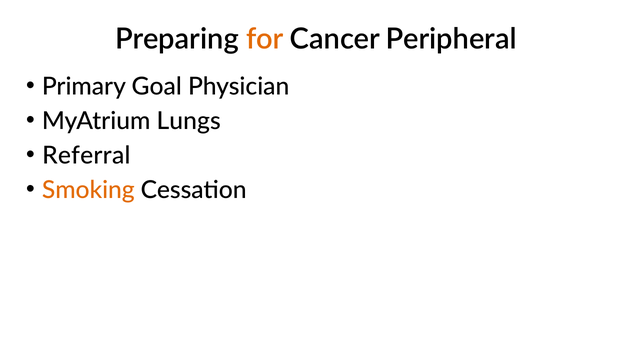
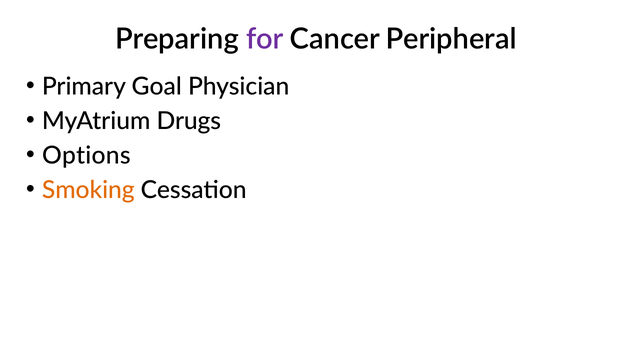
for colour: orange -> purple
Lungs: Lungs -> Drugs
Referral: Referral -> Options
